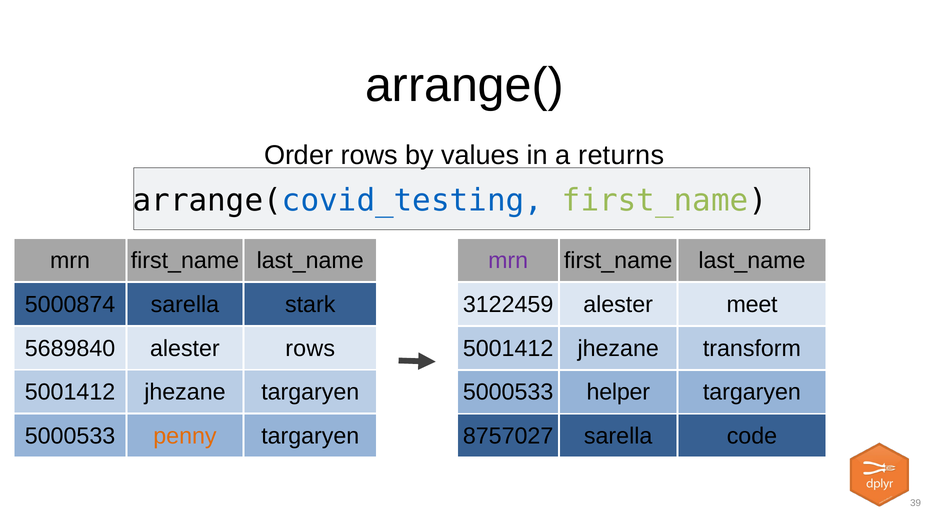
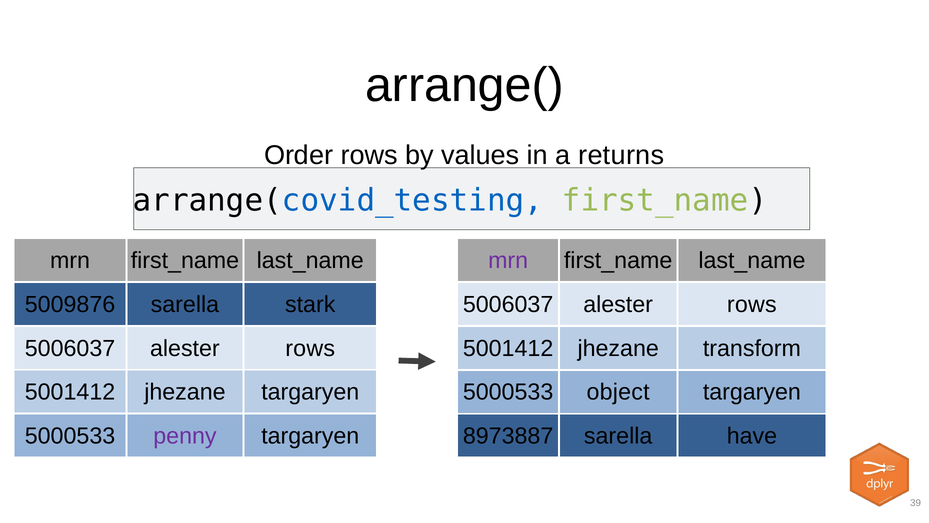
5000874: 5000874 -> 5009876
3122459 at (508, 304): 3122459 -> 5006037
meet at (752, 304): meet -> rows
5689840 at (70, 348): 5689840 -> 5006037
helper: helper -> object
penny colour: orange -> purple
8757027: 8757027 -> 8973887
code: code -> have
